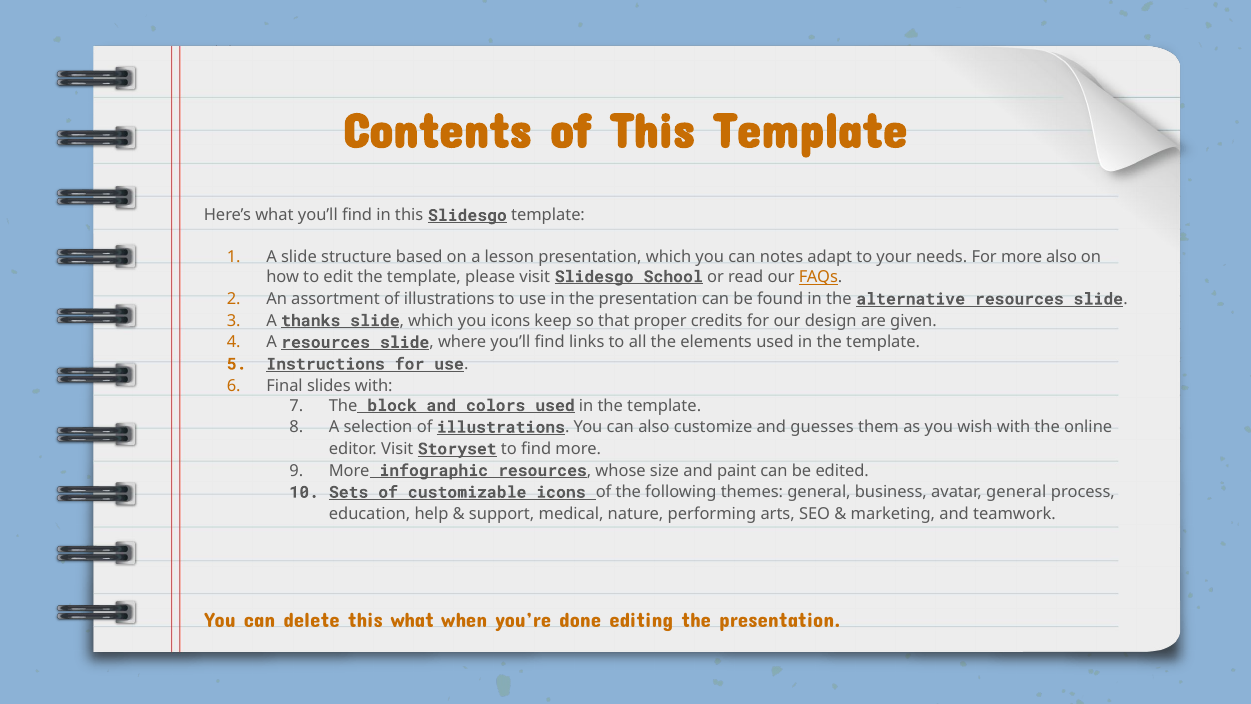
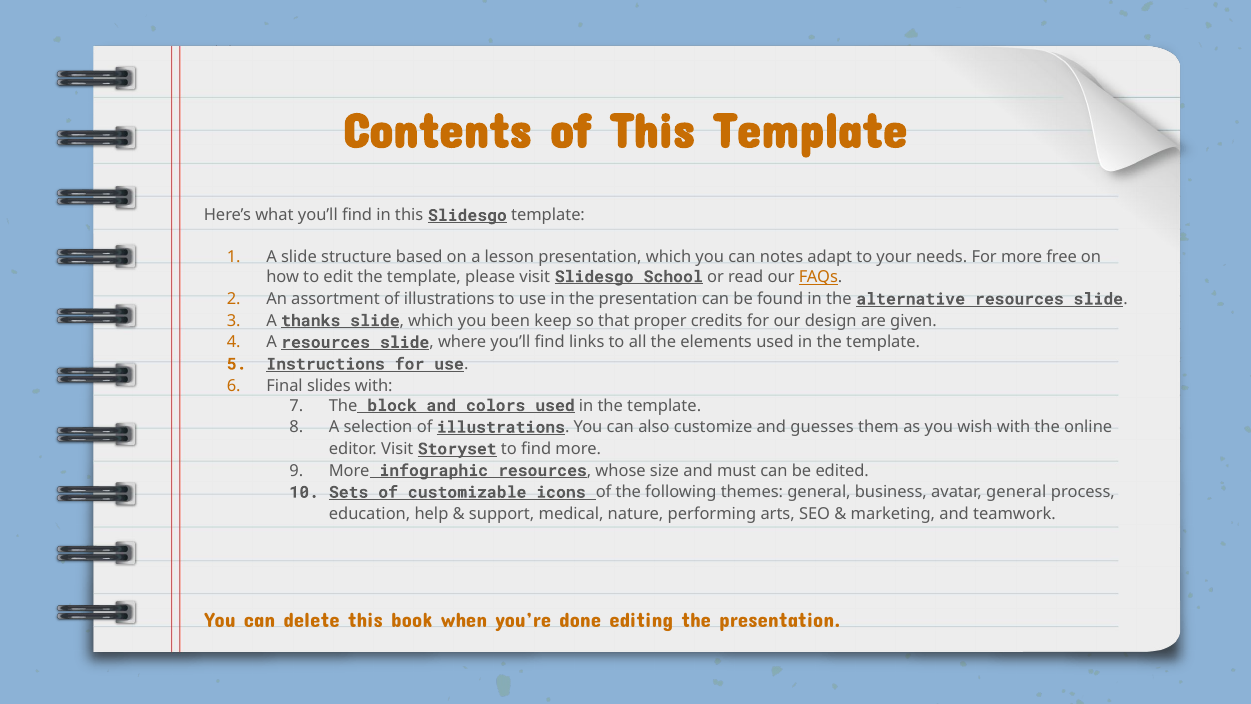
more also: also -> free
you icons: icons -> been
paint: paint -> must
this what: what -> book
